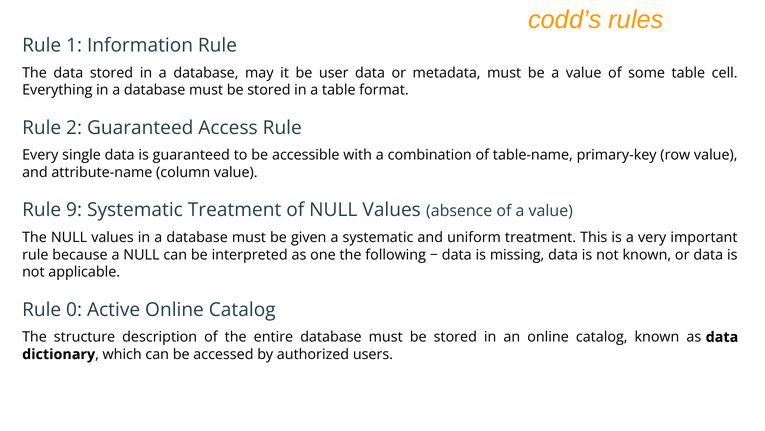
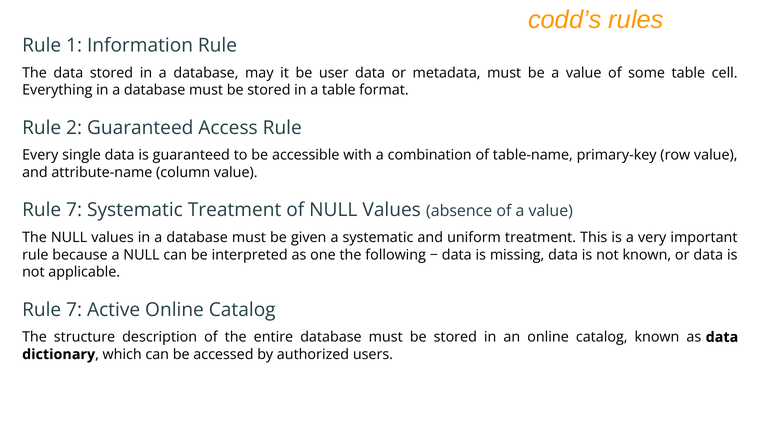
9 at (74, 210): 9 -> 7
0 at (74, 309): 0 -> 7
